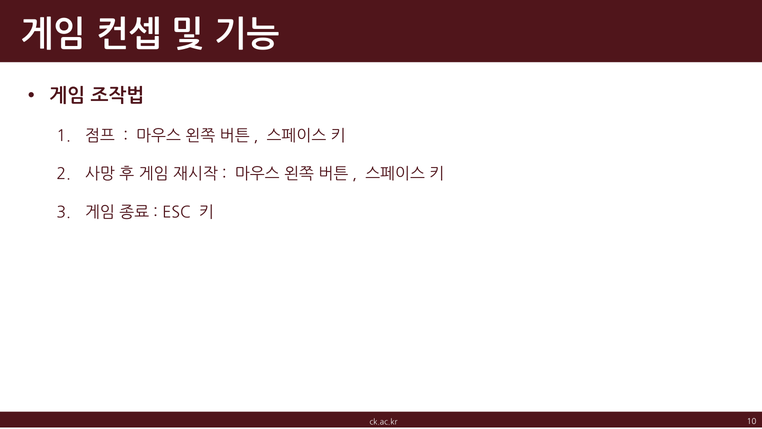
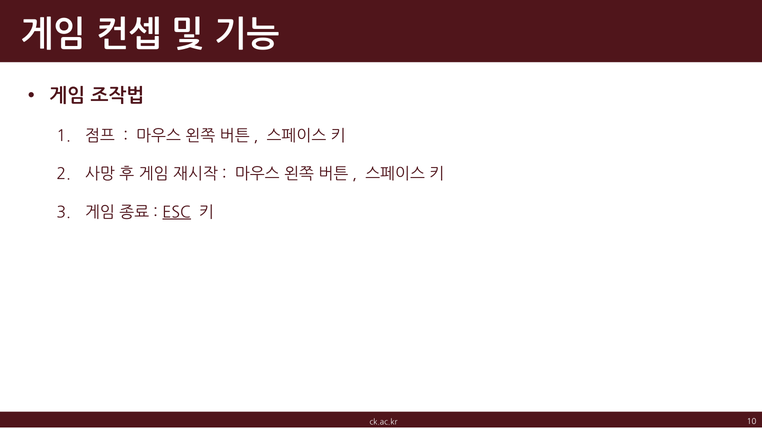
ESC underline: none -> present
